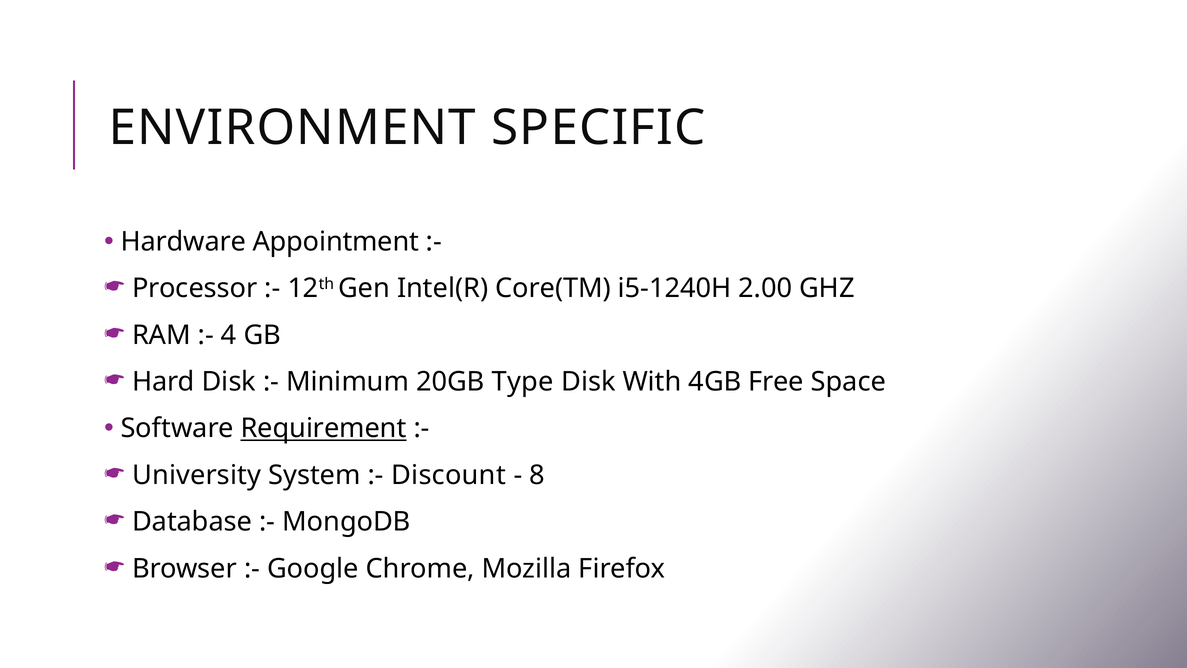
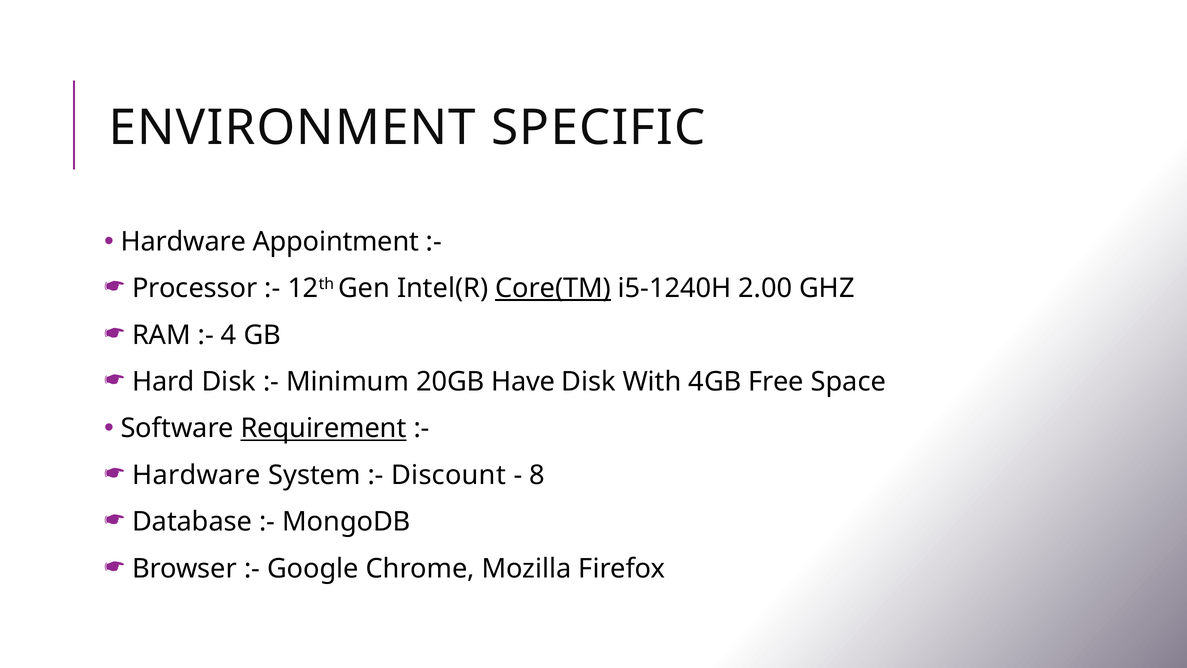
Core(TM underline: none -> present
Type: Type -> Have
University at (197, 475): University -> Hardware
